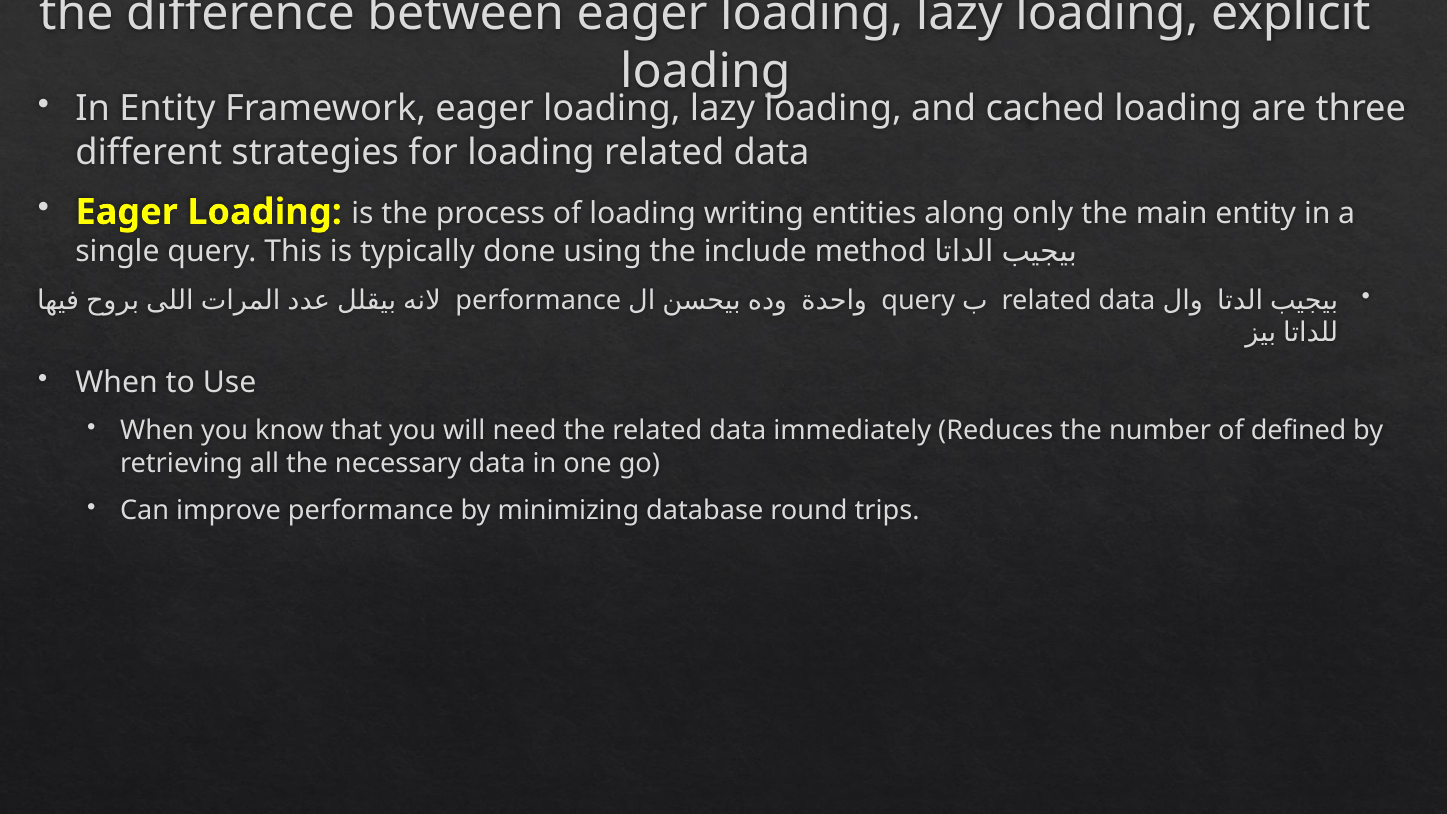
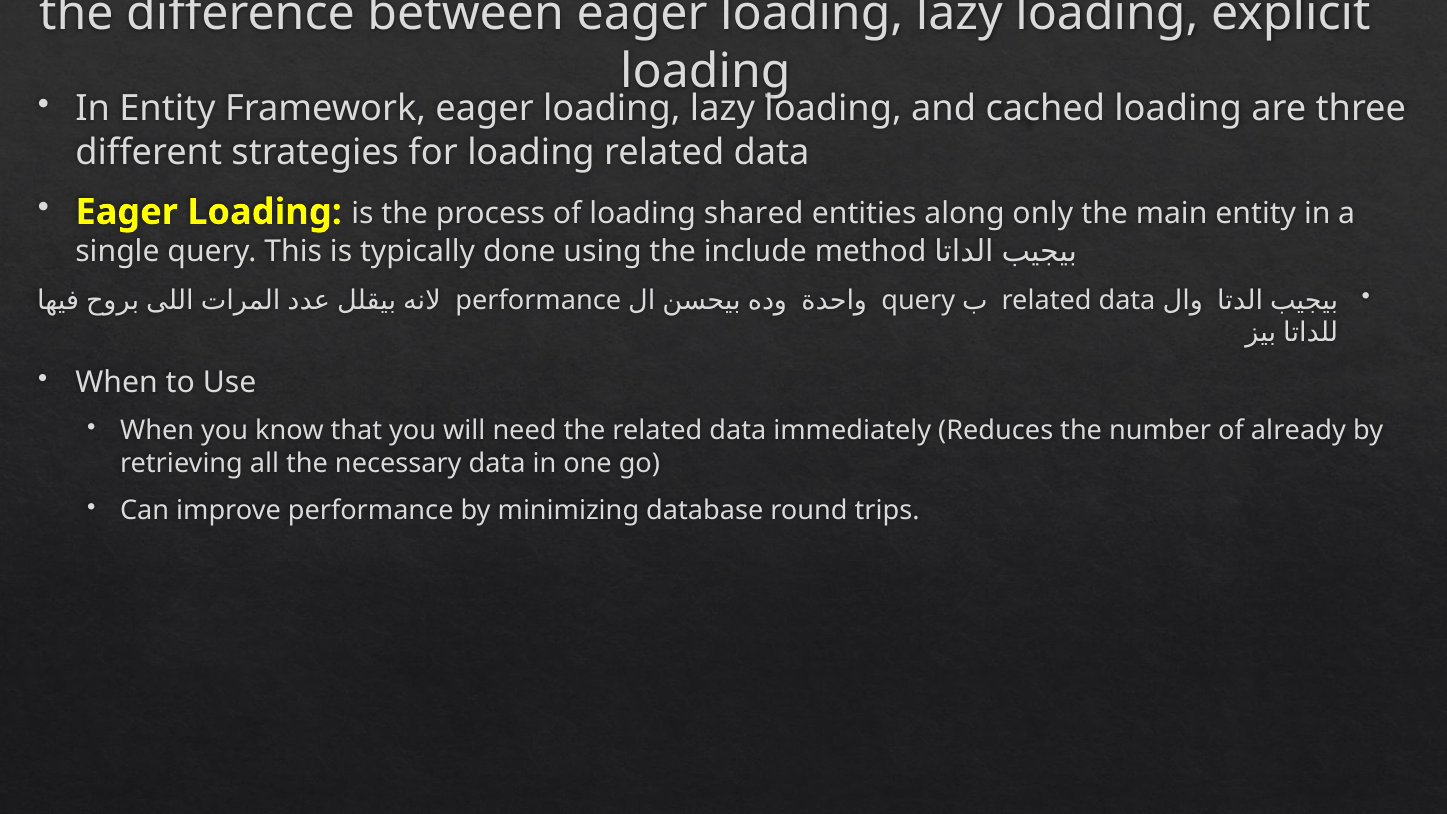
writing: writing -> shared
defined: defined -> already
